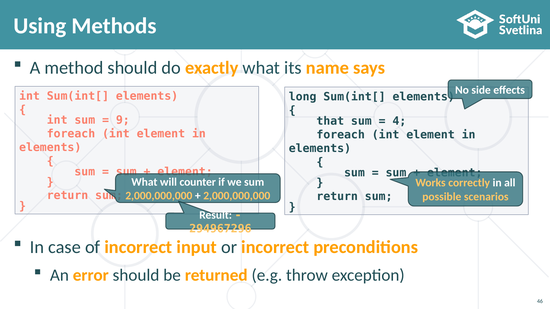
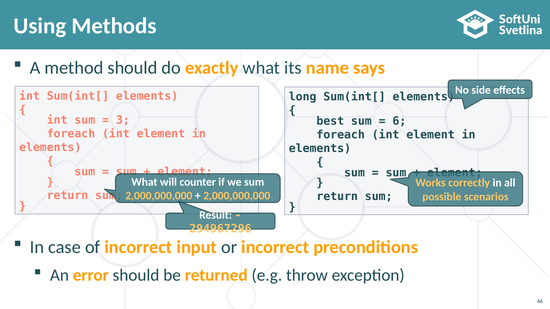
9: 9 -> 3
that: that -> best
4: 4 -> 6
